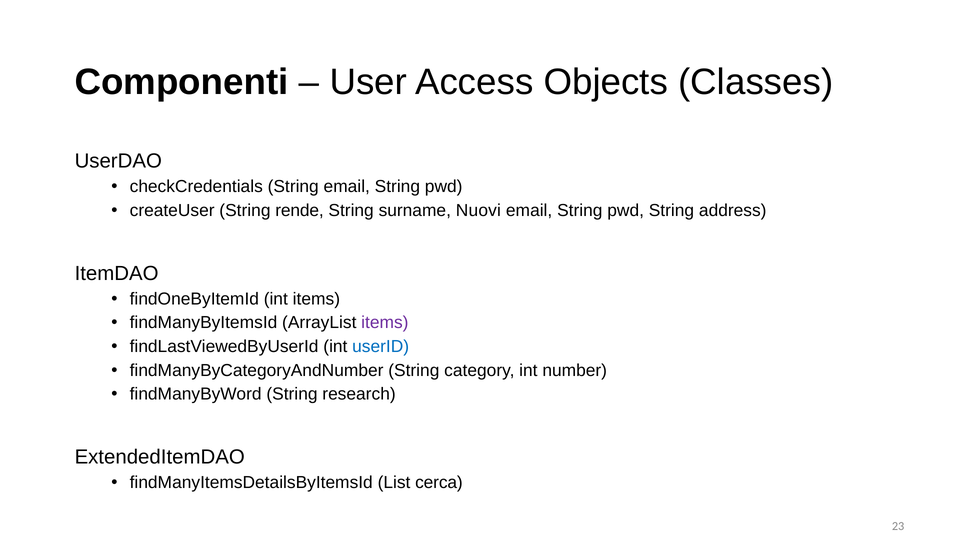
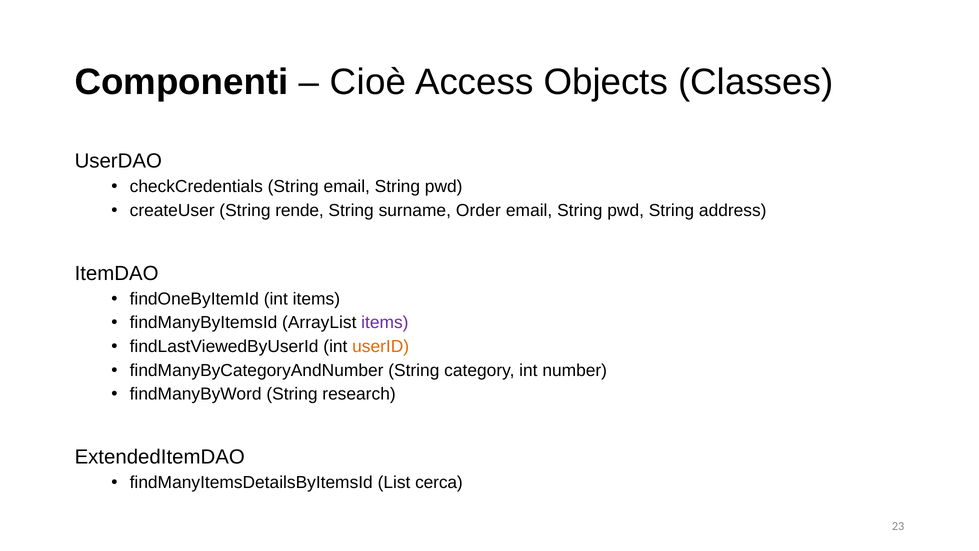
User: User -> Cioè
Nuovi: Nuovi -> Order
userID colour: blue -> orange
